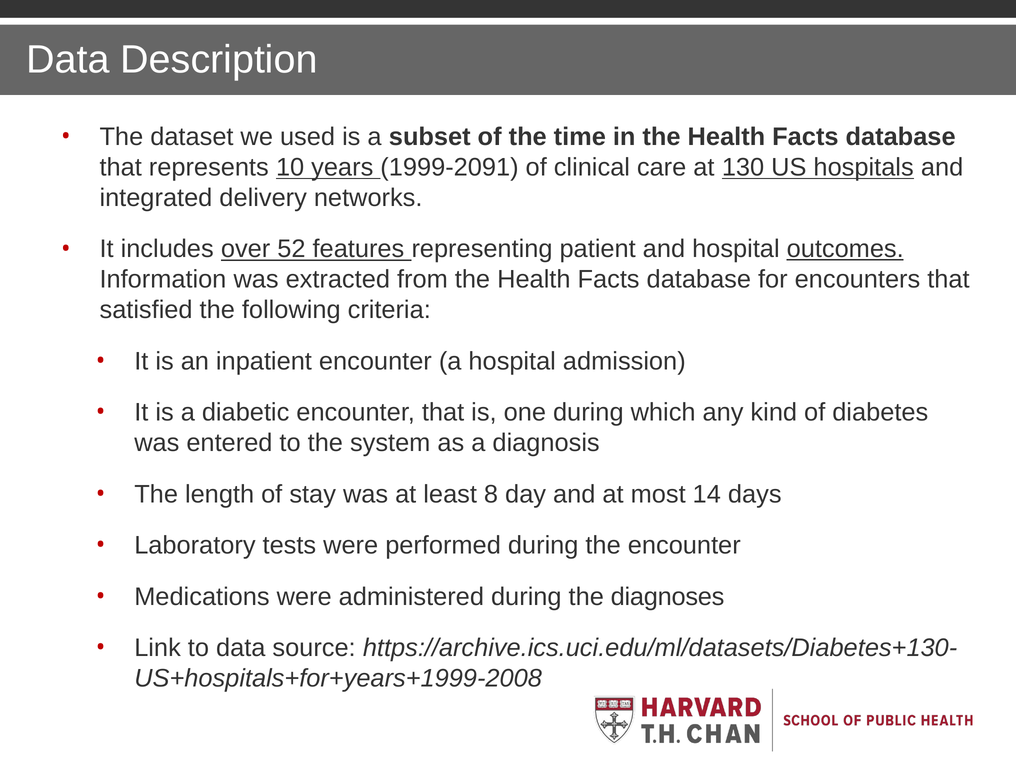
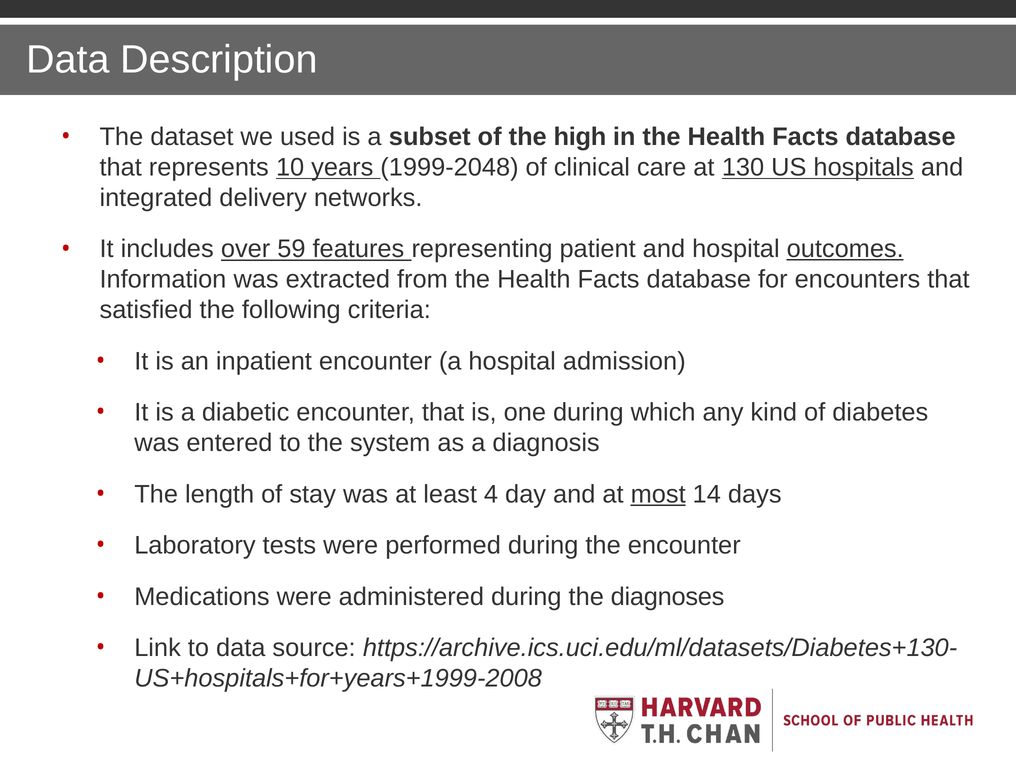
time: time -> high
1999-2091: 1999-2091 -> 1999-2048
52: 52 -> 59
8: 8 -> 4
most underline: none -> present
